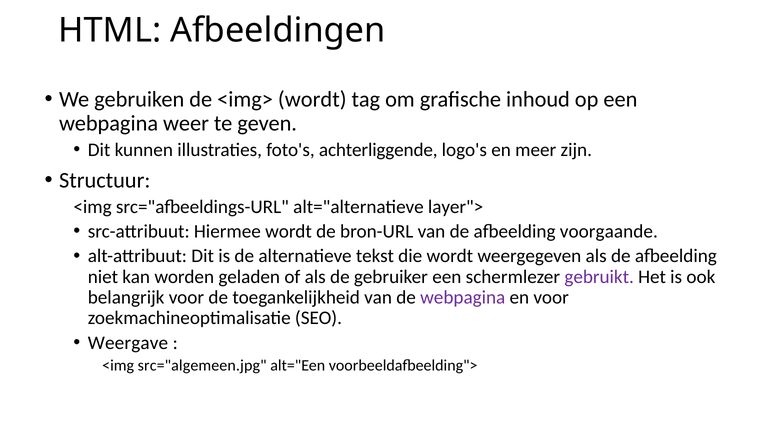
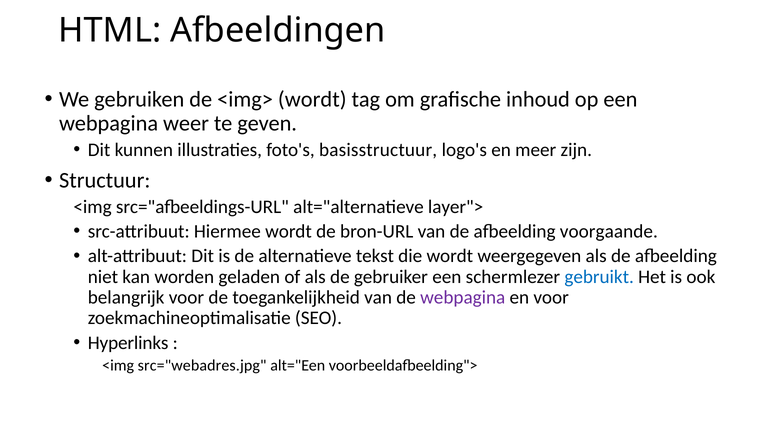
achterliggende: achterliggende -> basisstructuur
gebruikt colour: purple -> blue
Weergave: Weergave -> Hyperlinks
src="algemeen.jpg: src="algemeen.jpg -> src="webadres.jpg
